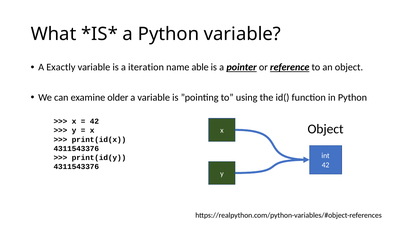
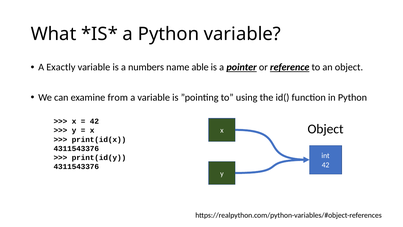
iteration: iteration -> numbers
older: older -> from
